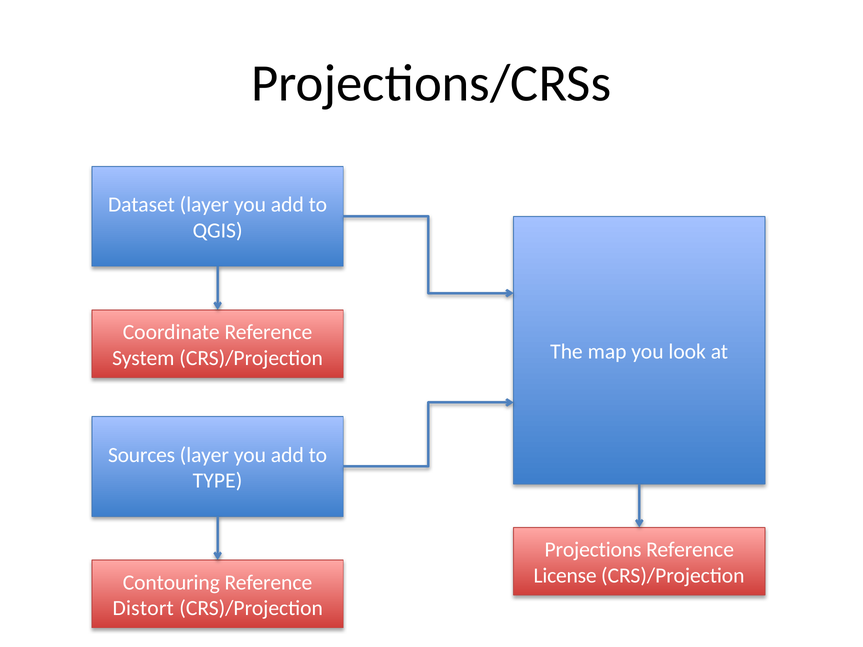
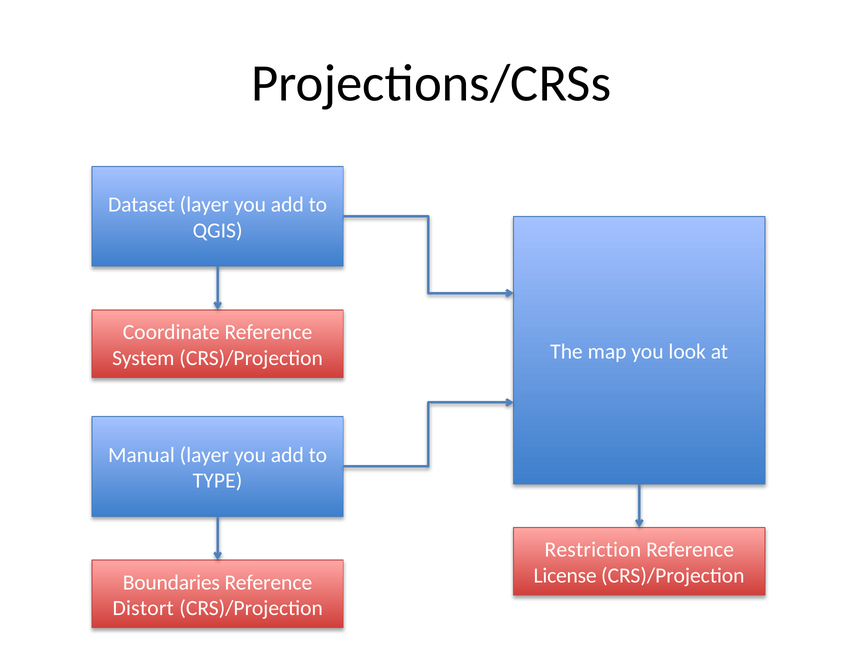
Sources: Sources -> Manual
Projections: Projections -> Restriction
Contouring: Contouring -> Boundaries
